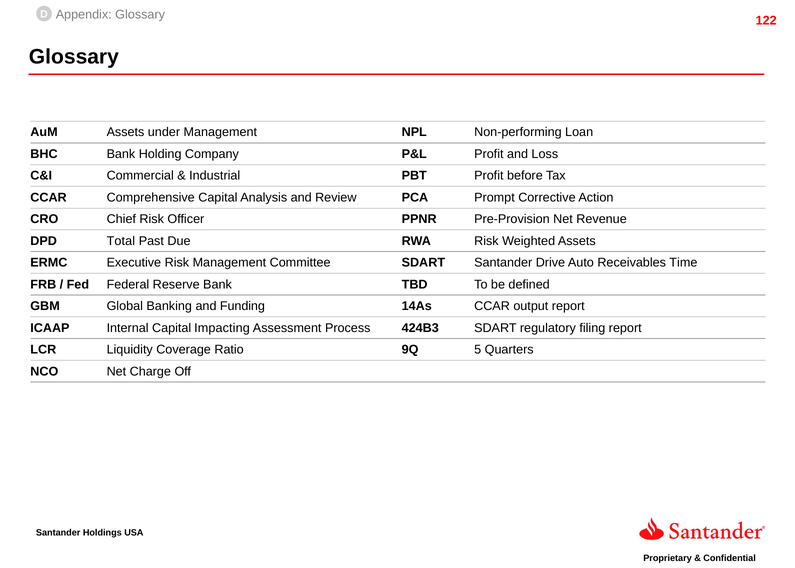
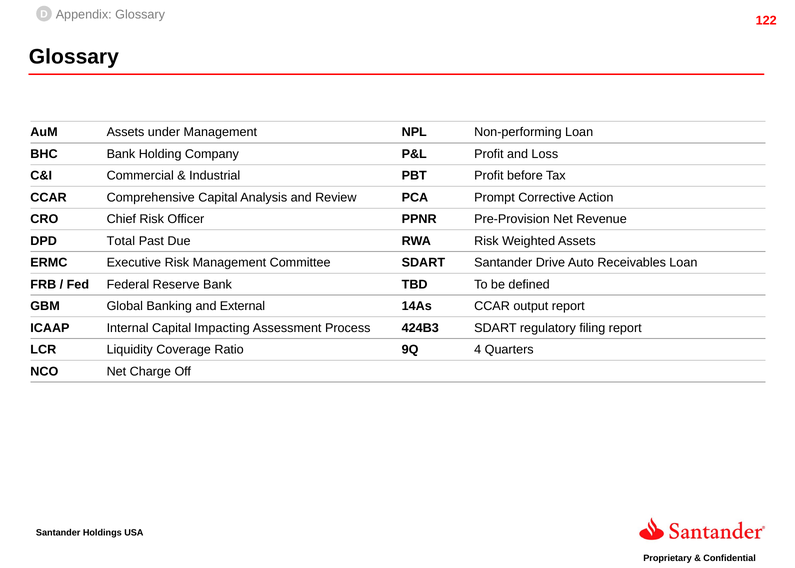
Receivables Time: Time -> Loan
Funding: Funding -> External
5: 5 -> 4
